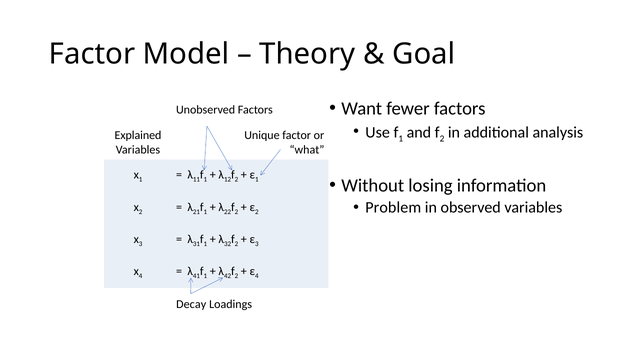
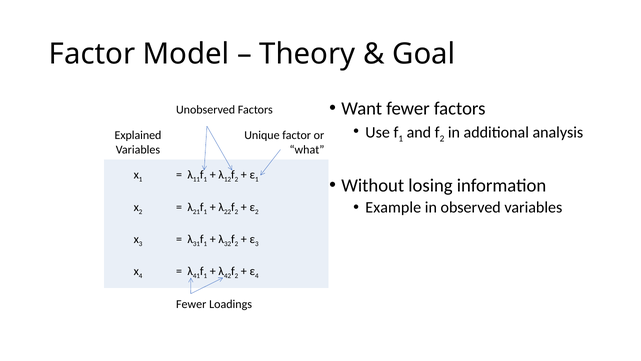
Problem: Problem -> Example
Decay at (191, 304): Decay -> Fewer
